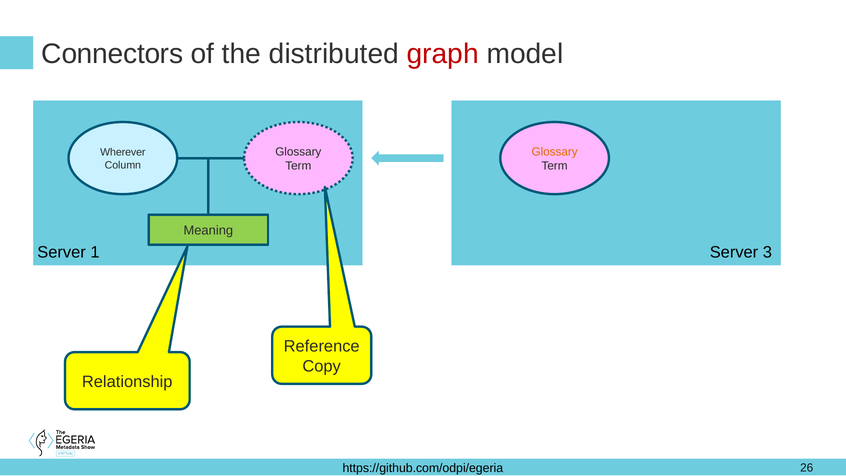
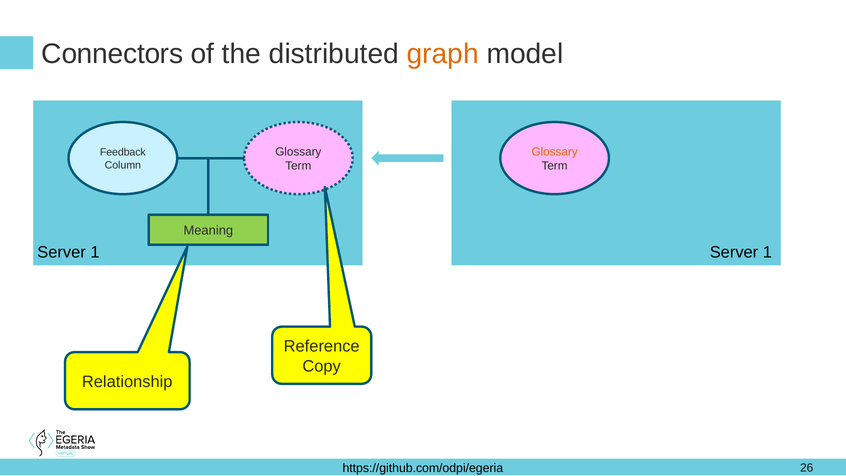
graph colour: red -> orange
Wherever: Wherever -> Feedback
3 at (767, 252): 3 -> 1
